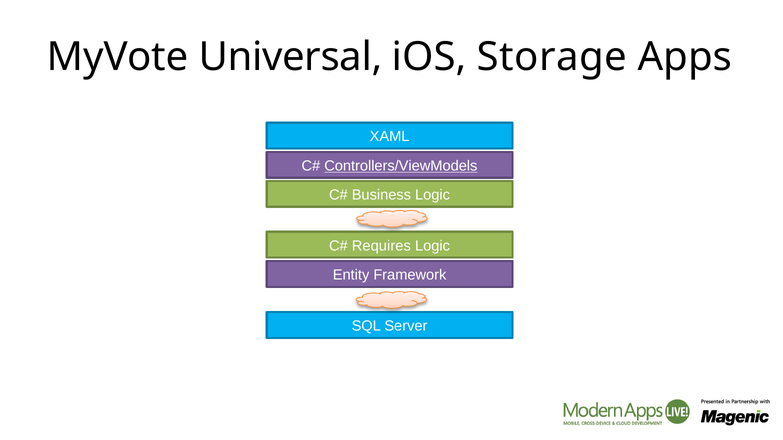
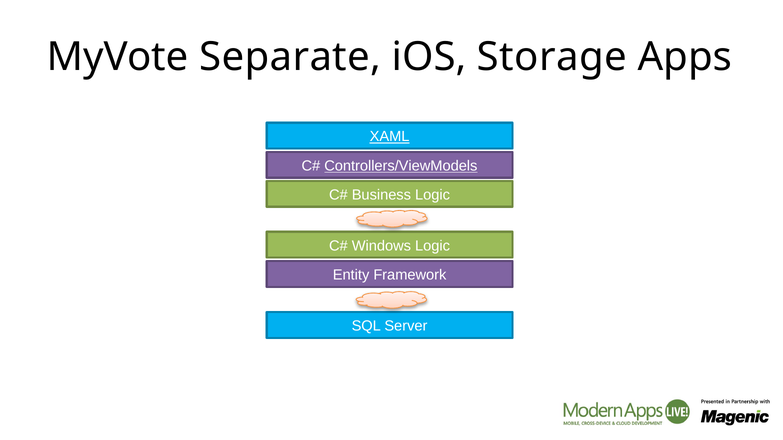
Universal: Universal -> Separate
XAML underline: none -> present
Requires: Requires -> Windows
